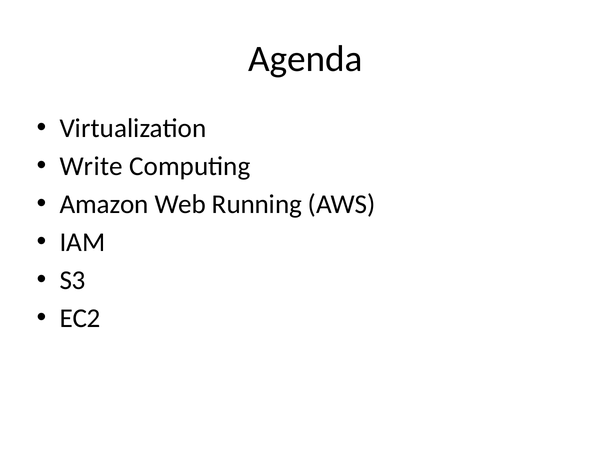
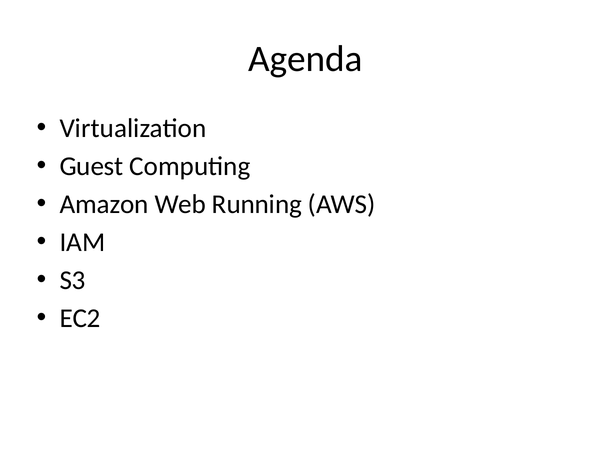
Write: Write -> Guest
